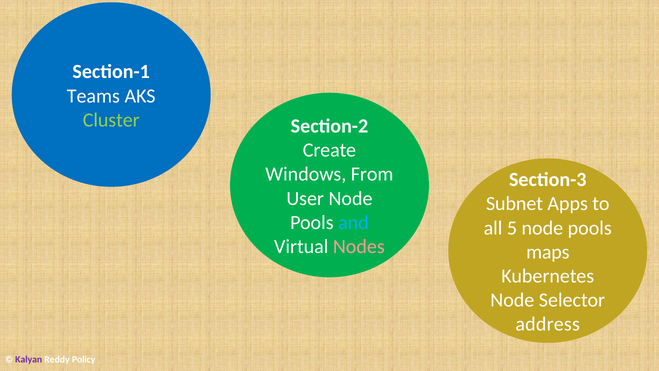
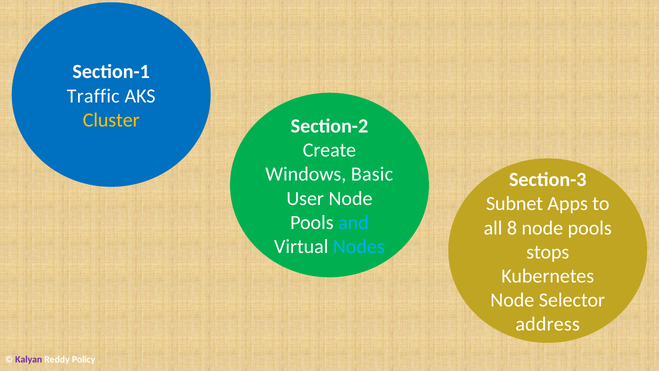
Teams: Teams -> Traffic
Cluster colour: light green -> yellow
From: From -> Basic
5: 5 -> 8
Nodes colour: pink -> light blue
maps: maps -> stops
